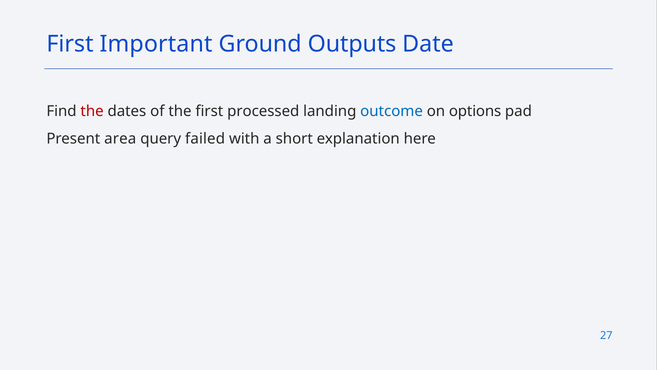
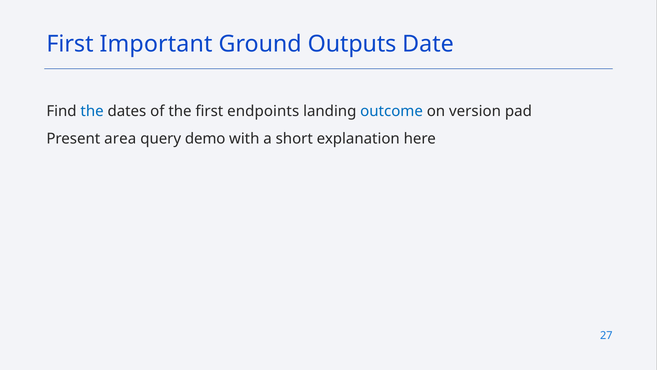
the at (92, 111) colour: red -> blue
processed: processed -> endpoints
options: options -> version
failed: failed -> demo
